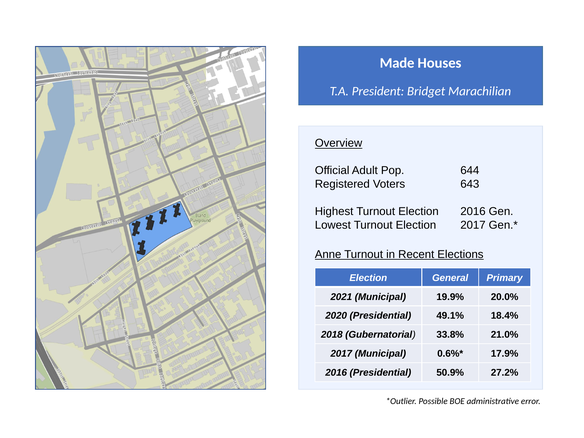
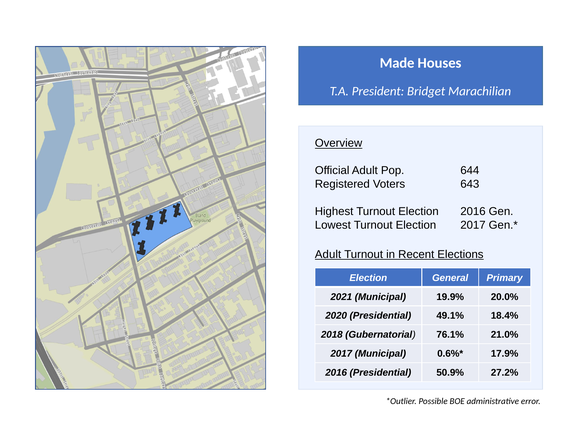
Anne at (328, 254): Anne -> Adult
33.8%: 33.8% -> 76.1%
